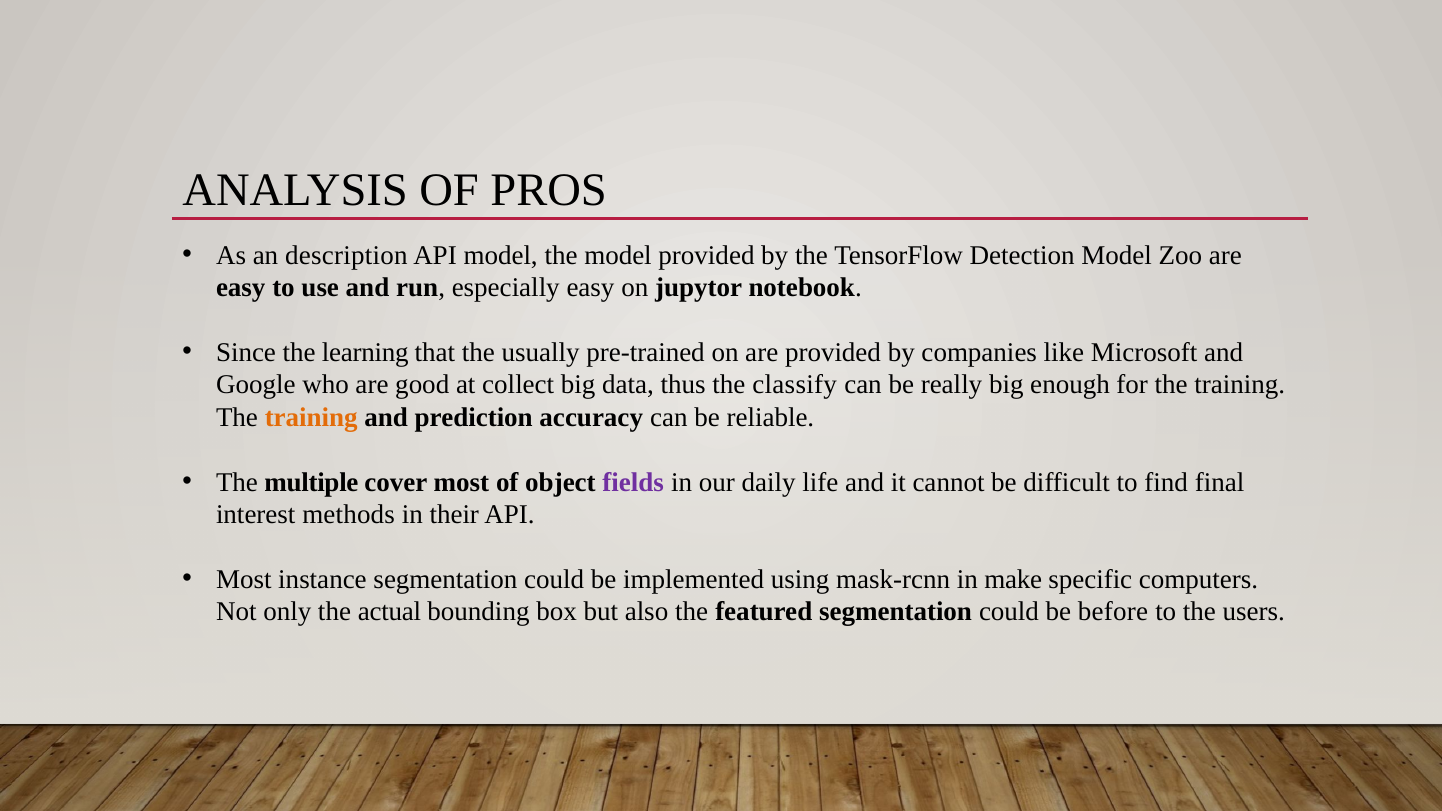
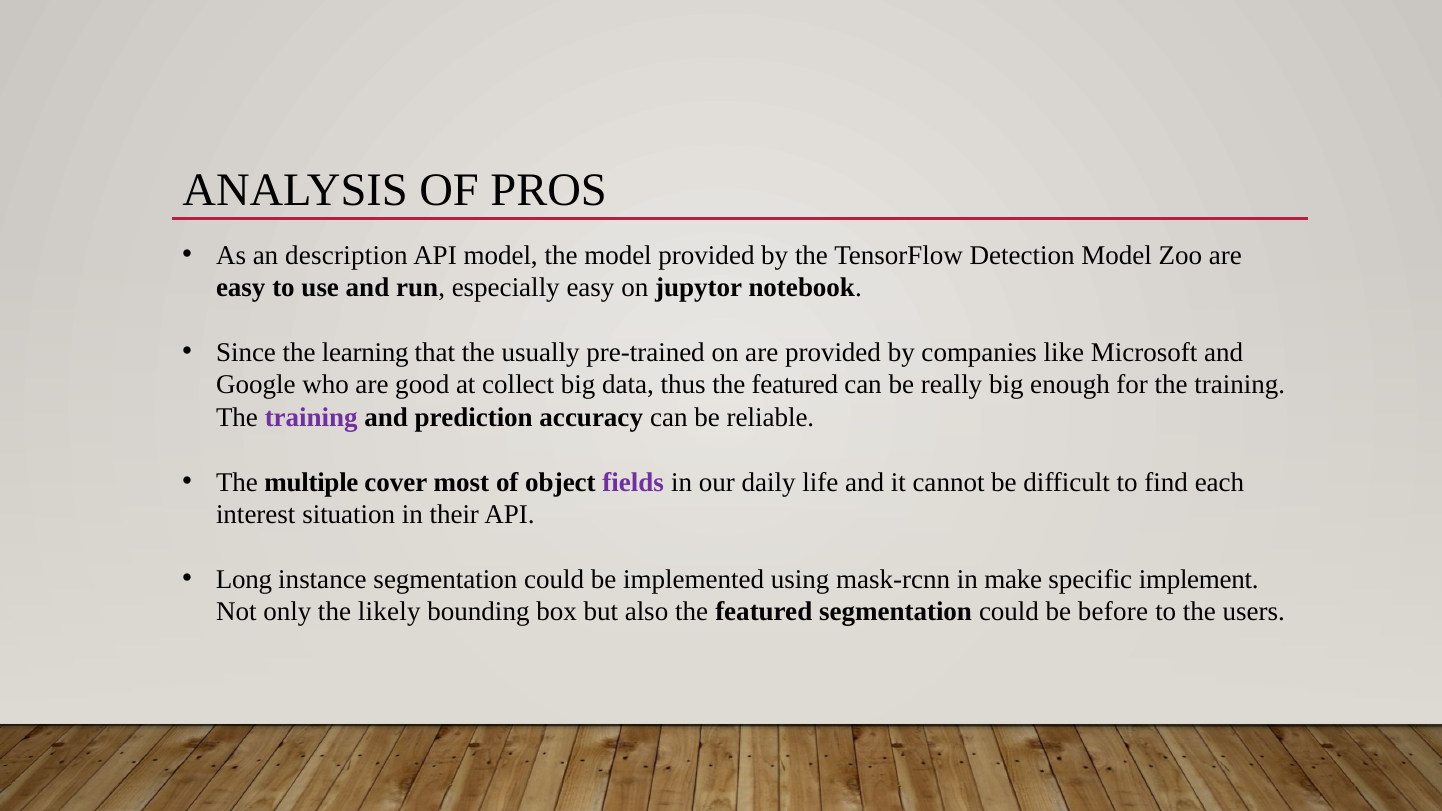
thus the classify: classify -> featured
training at (311, 417) colour: orange -> purple
final: final -> each
methods: methods -> situation
Most at (244, 580): Most -> Long
computers: computers -> implement
actual: actual -> likely
